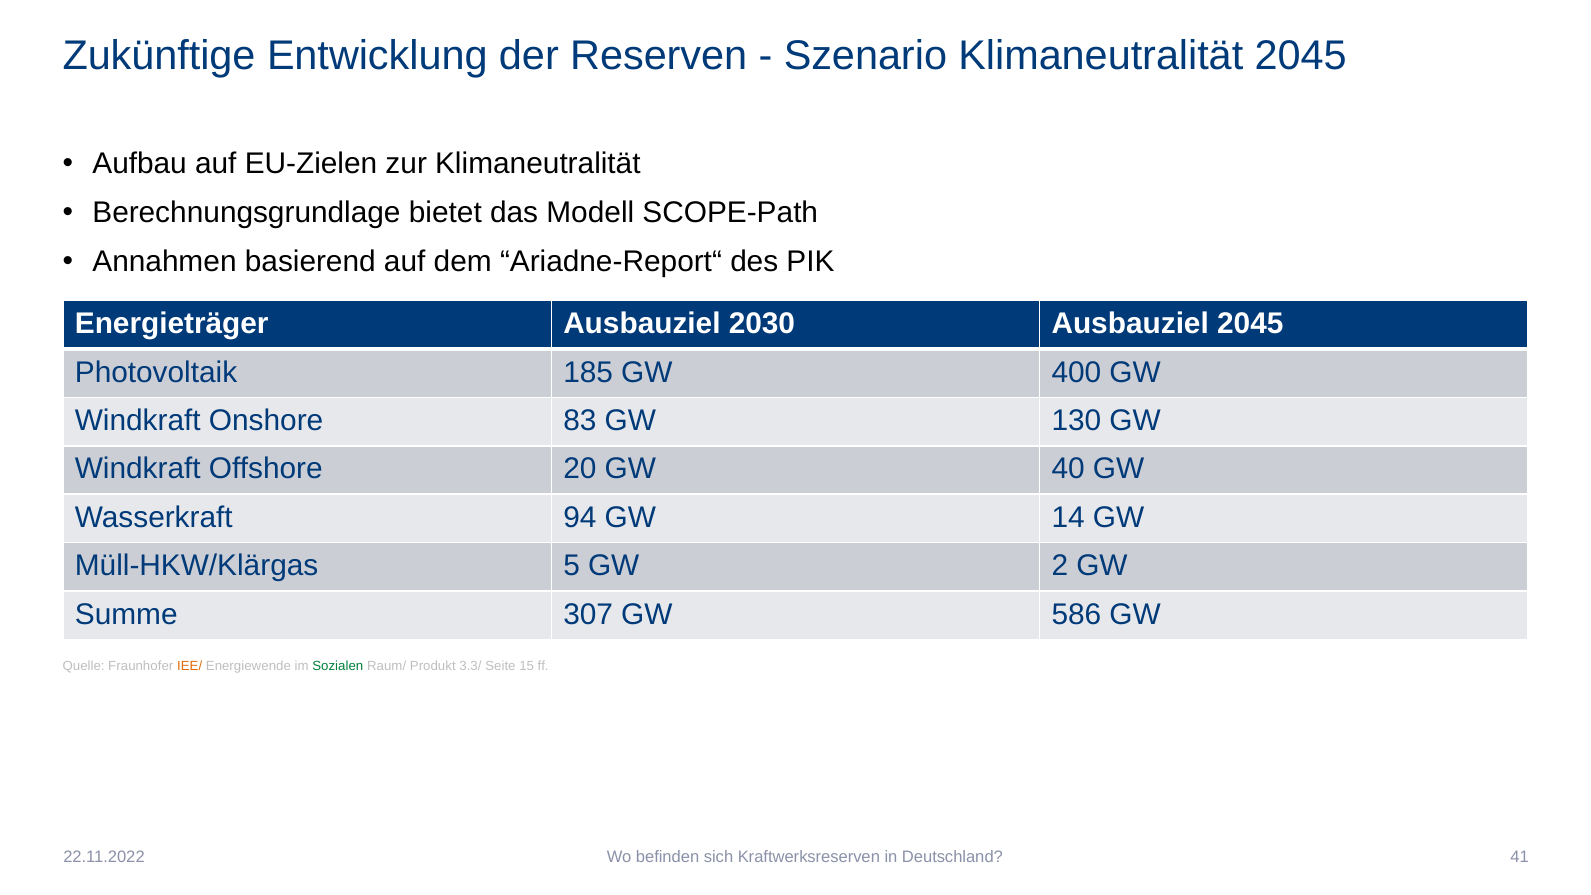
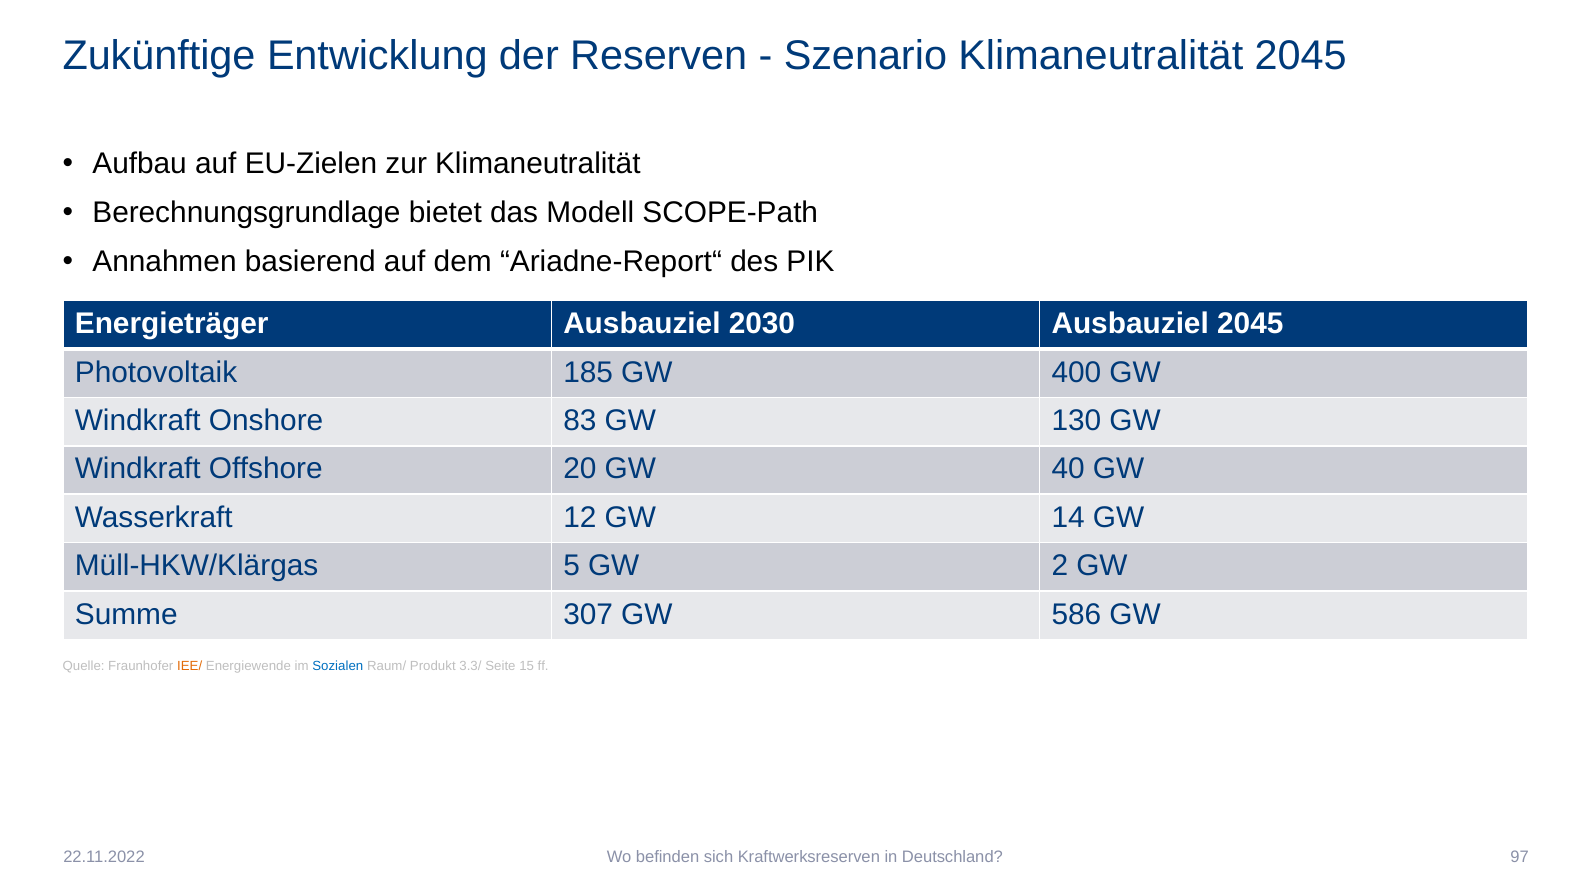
94: 94 -> 12
Sozialen colour: green -> blue
41: 41 -> 97
